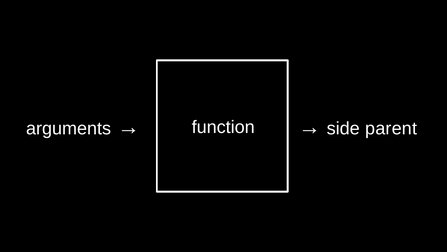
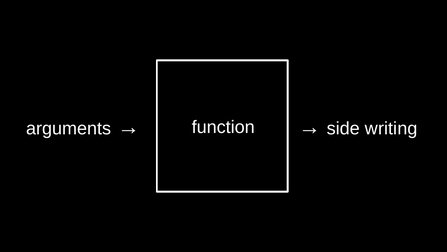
parent: parent -> writing
